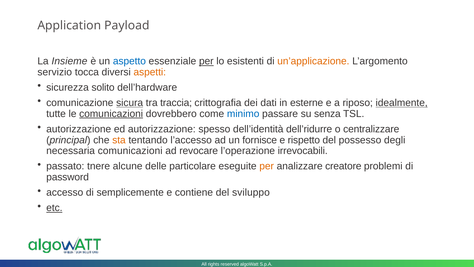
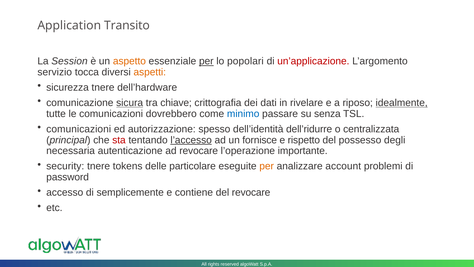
Payload: Payload -> Transito
Insieme: Insieme -> Session
aspetto colour: blue -> orange
esistenti: esistenti -> popolari
un’applicazione colour: orange -> red
sicurezza solito: solito -> tnere
traccia: traccia -> chiave
esterne: esterne -> rivelare
comunicazioni at (111, 114) underline: present -> none
autorizzazione at (79, 129): autorizzazione -> comunicazioni
centralizzare: centralizzare -> centralizzata
sta colour: orange -> red
l’accesso underline: none -> present
necessaria comunicazioni: comunicazioni -> autenticazione
irrevocabili: irrevocabili -> importante
passato: passato -> security
alcune: alcune -> tokens
creatore: creatore -> account
del sviluppo: sviluppo -> revocare
etc underline: present -> none
